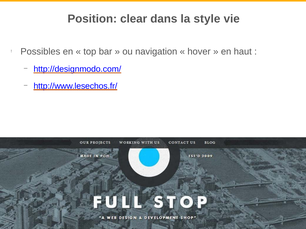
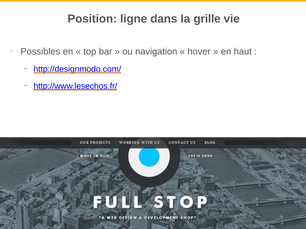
clear: clear -> ligne
style: style -> grille
